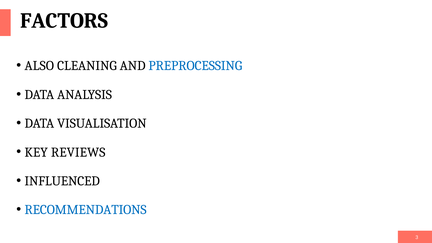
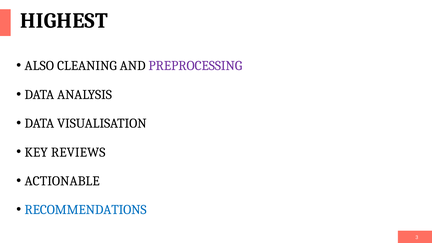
FACTORS: FACTORS -> HIGHEST
PREPROCESSING colour: blue -> purple
INFLUENCED: INFLUENCED -> ACTIONABLE
